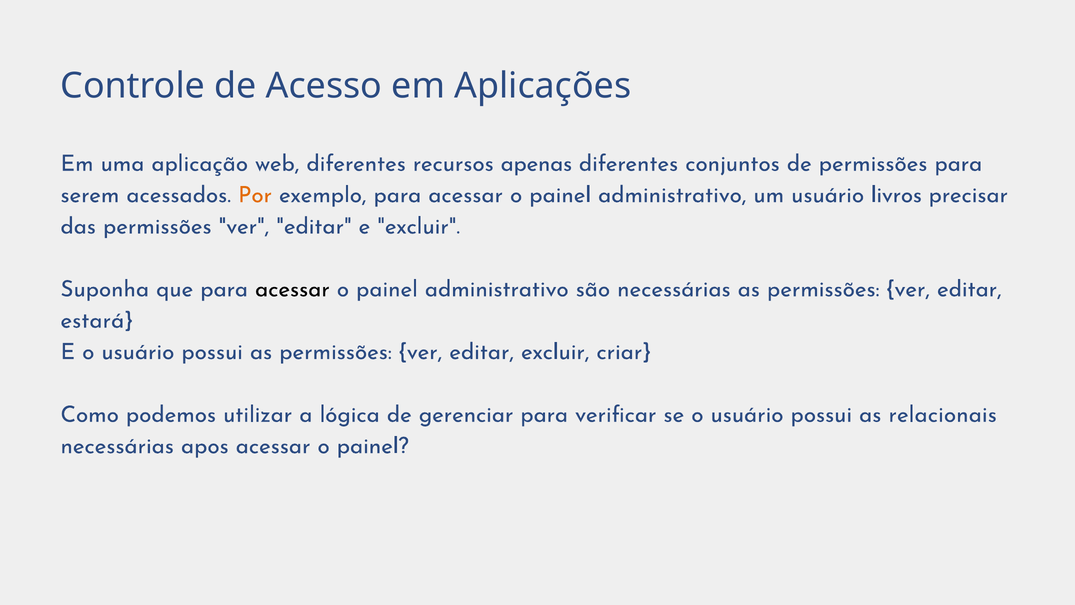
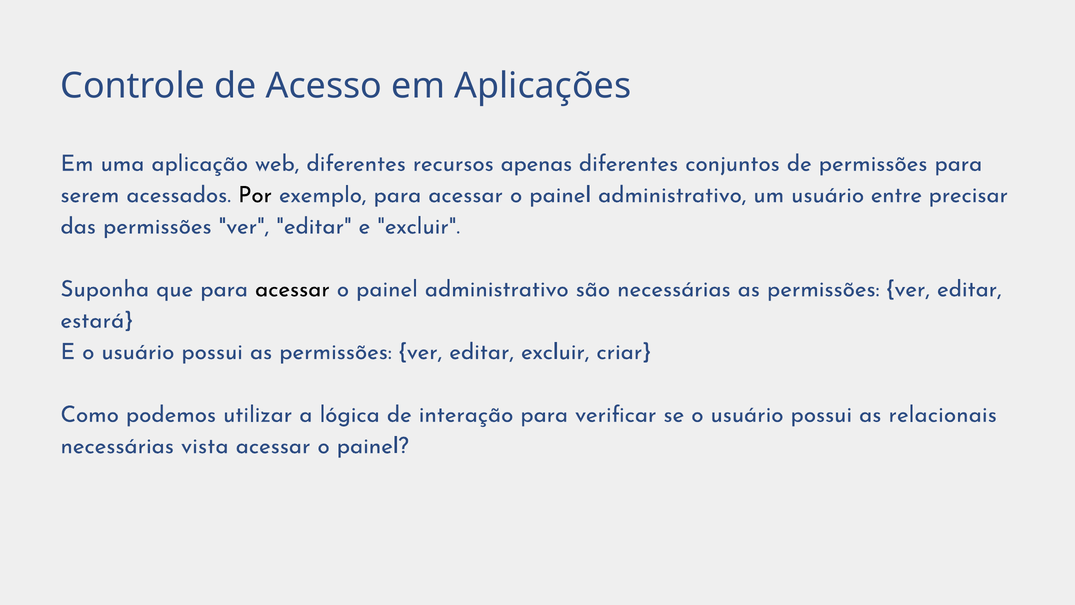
Por colour: orange -> black
livros: livros -> entre
gerenciar: gerenciar -> interação
apos: apos -> vista
